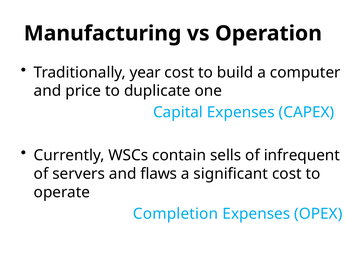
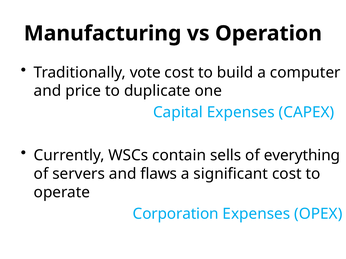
year: year -> vote
infrequent: infrequent -> everything
Completion: Completion -> Corporation
